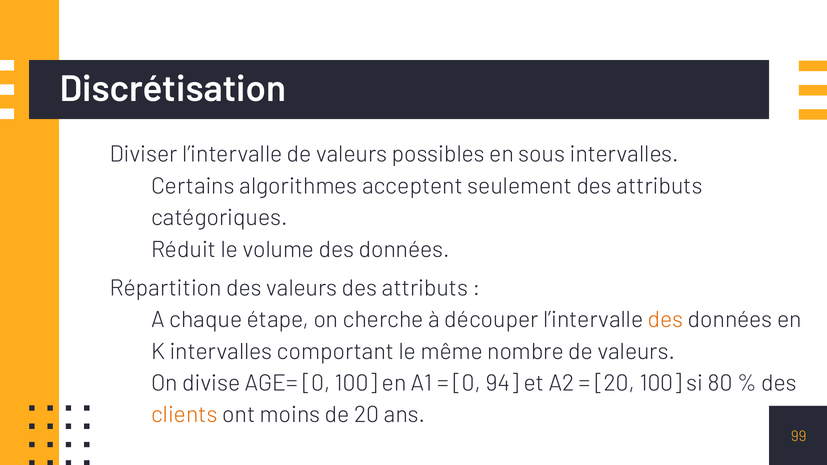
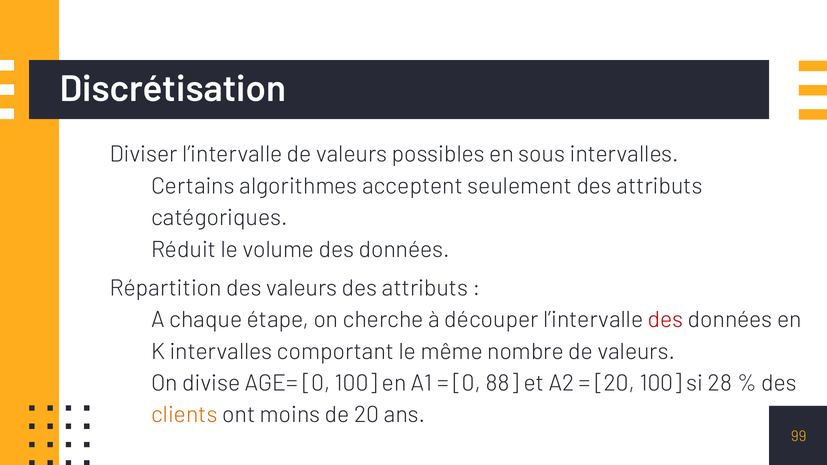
des at (666, 320) colour: orange -> red
94: 94 -> 88
80: 80 -> 28
